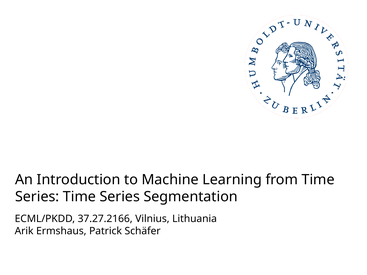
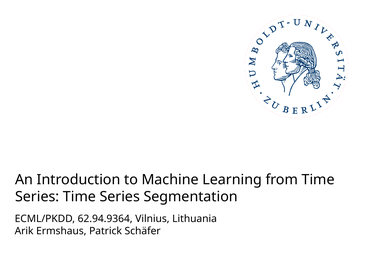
37.27.2166: 37.27.2166 -> 62.94.9364
